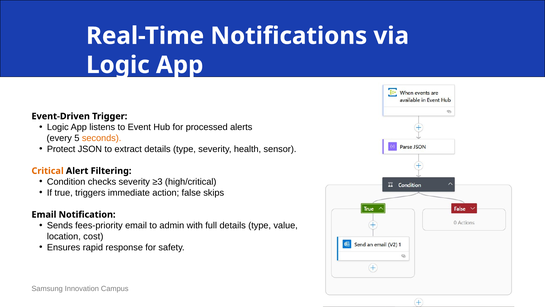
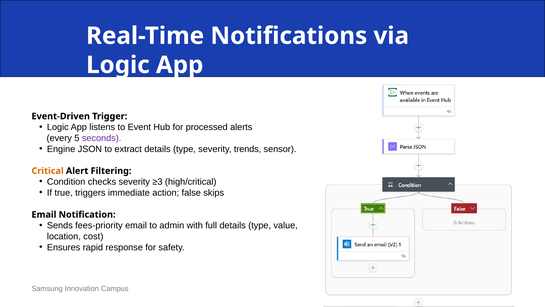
seconds colour: orange -> purple
Protect: Protect -> Engine
health: health -> trends
